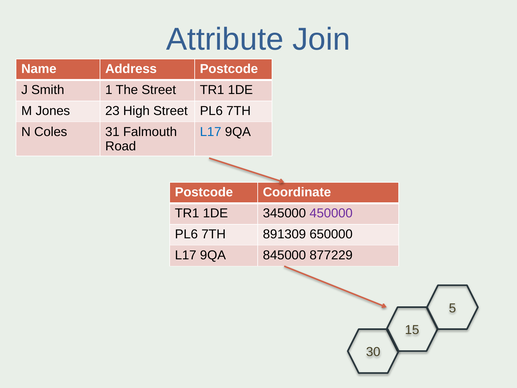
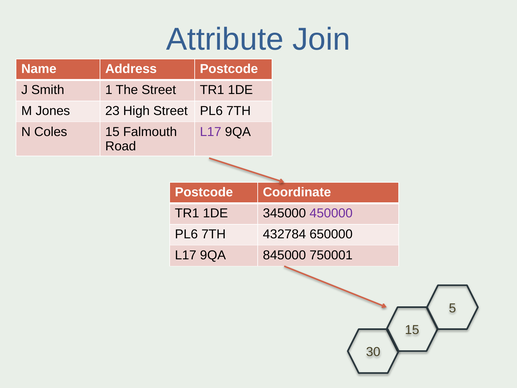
Coles 31: 31 -> 15
L17 at (211, 132) colour: blue -> purple
891309: 891309 -> 432784
877229: 877229 -> 750001
